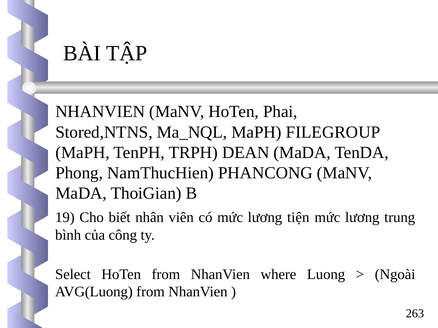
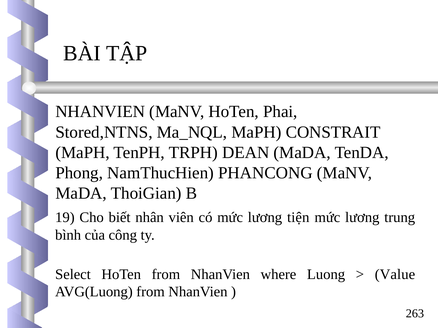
FILEGROUP: FILEGROUP -> CONSTRAIT
Ngoài: Ngoài -> Value
